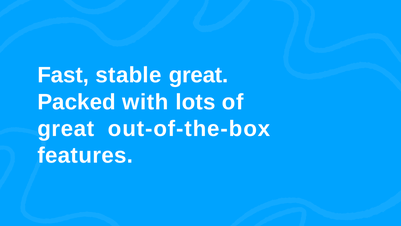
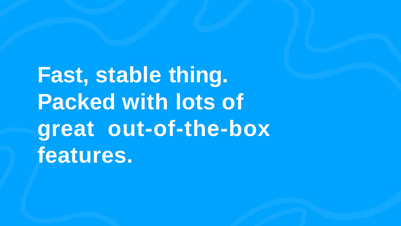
stable great: great -> thing
